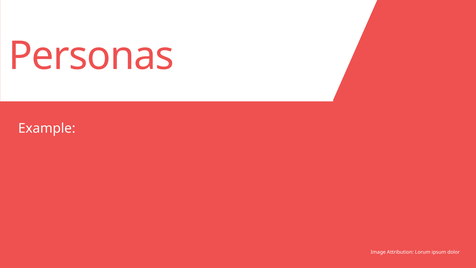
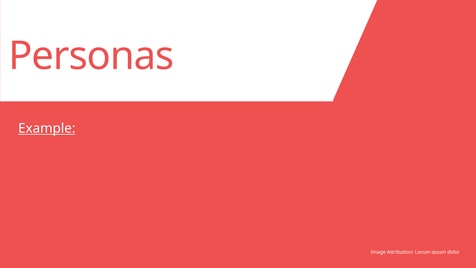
Example underline: none -> present
